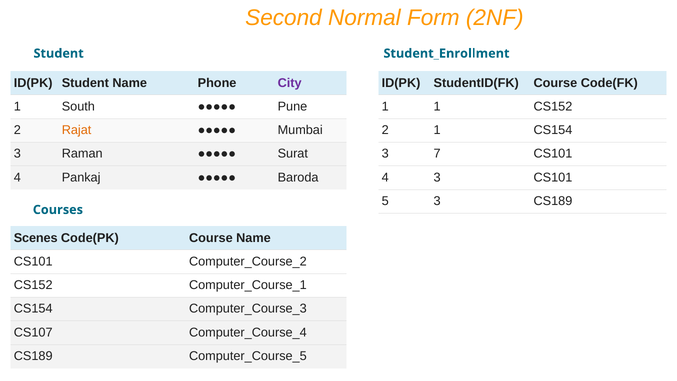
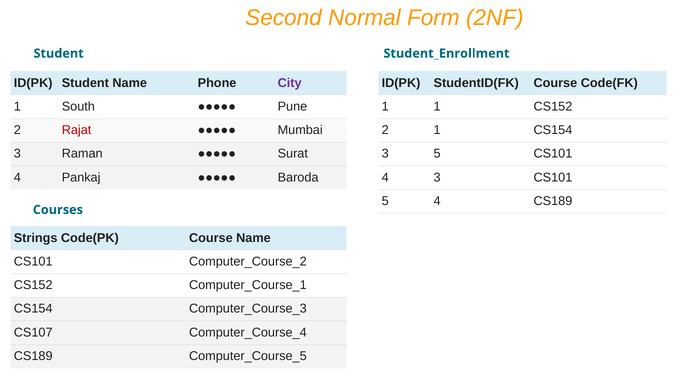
Rajat colour: orange -> red
3 7: 7 -> 5
5 3: 3 -> 4
Scenes: Scenes -> Strings
